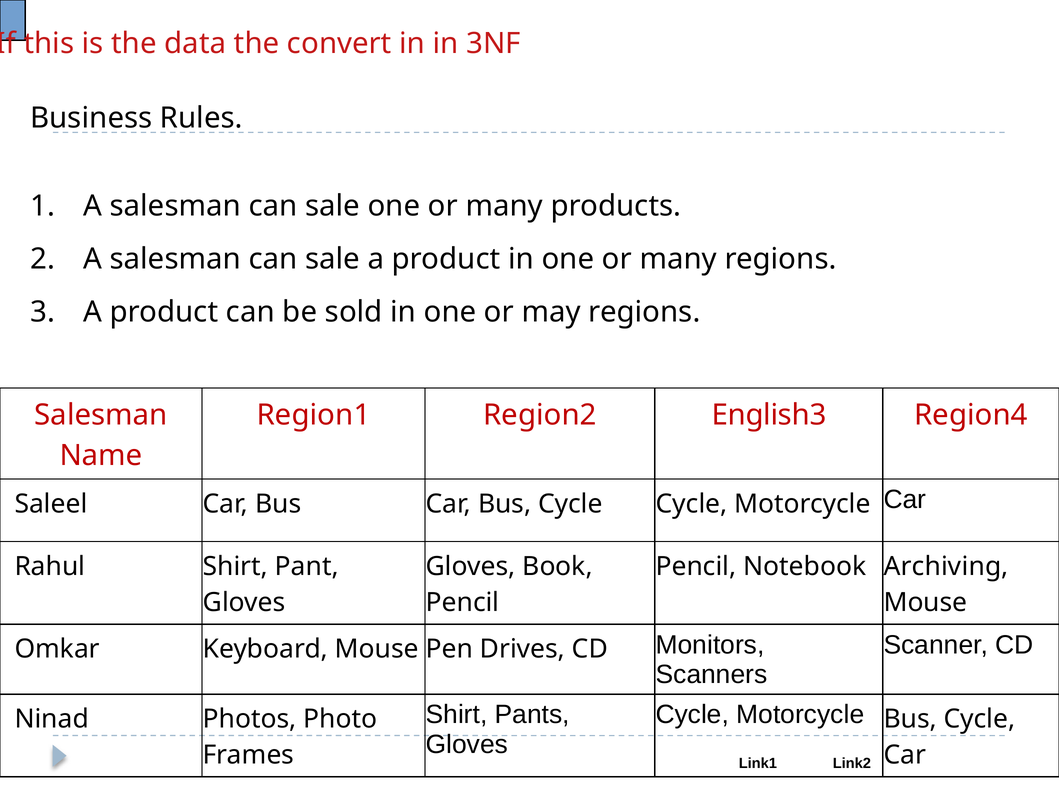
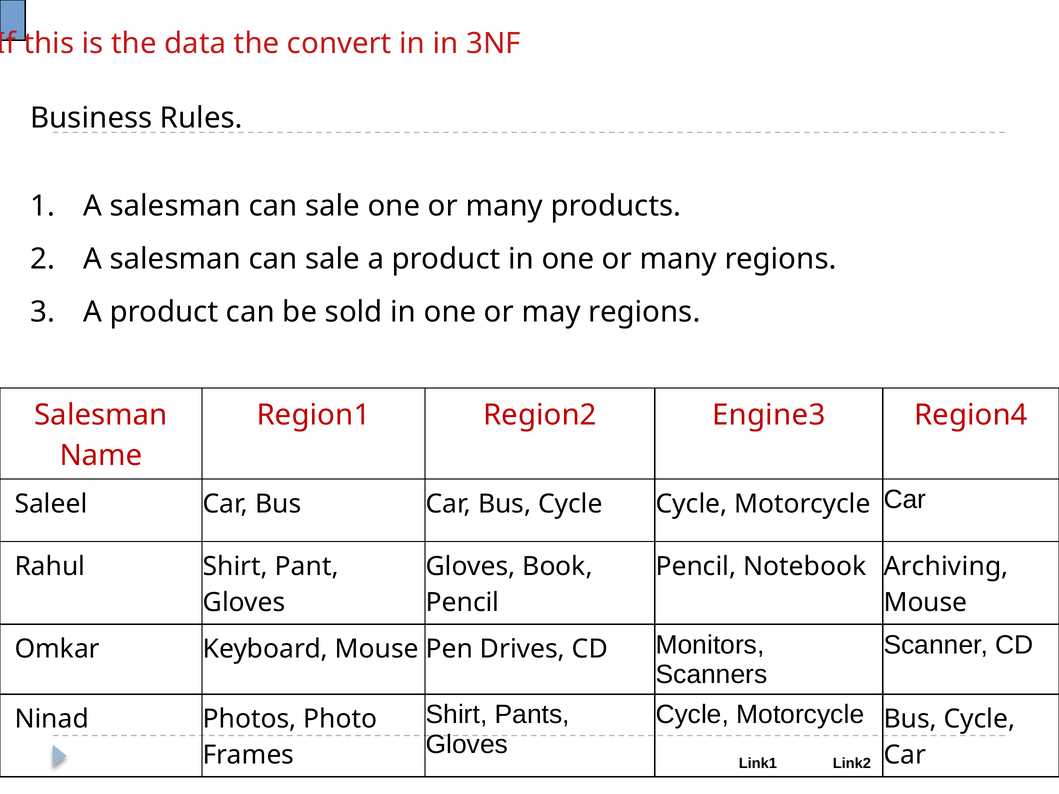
English3: English3 -> Engine3
